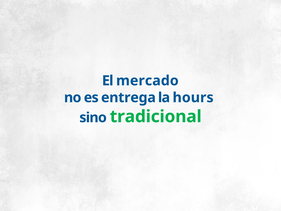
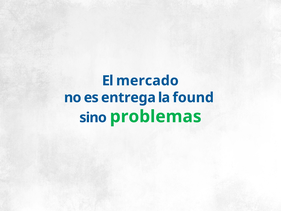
hours: hours -> found
tradicional: tradicional -> problemas
